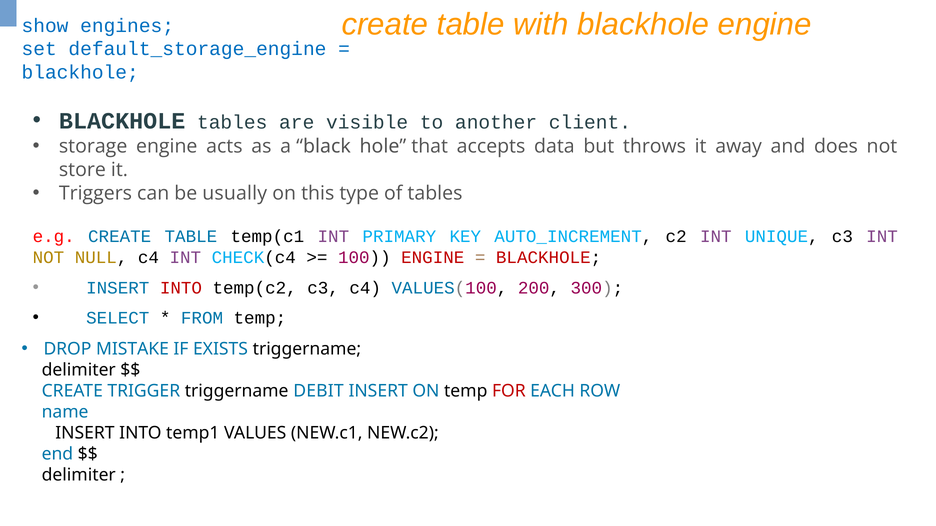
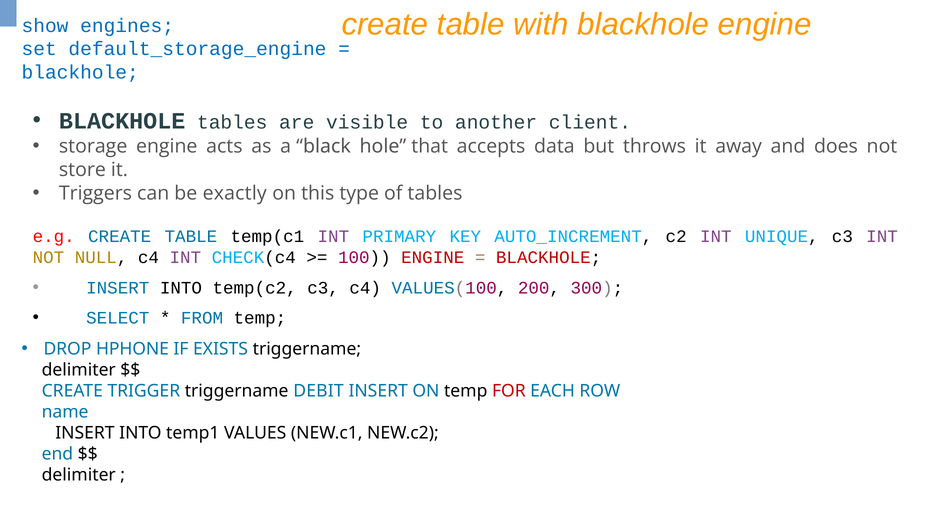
usually: usually -> exactly
INTO at (181, 288) colour: red -> black
MISTAKE: MISTAKE -> HPHONE
